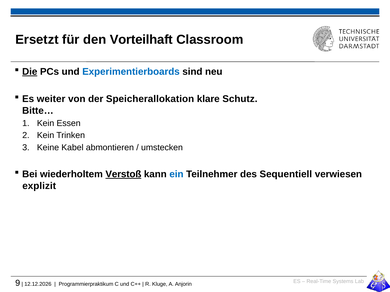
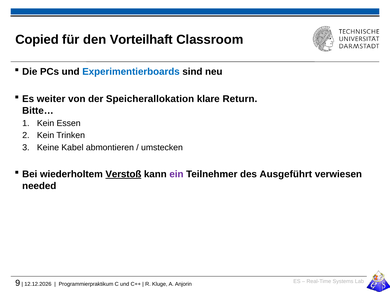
Ersetzt: Ersetzt -> Copied
Die underline: present -> none
Schutz: Schutz -> Return
ein colour: blue -> purple
Sequentiell: Sequentiell -> Ausgeführt
explizit: explizit -> needed
